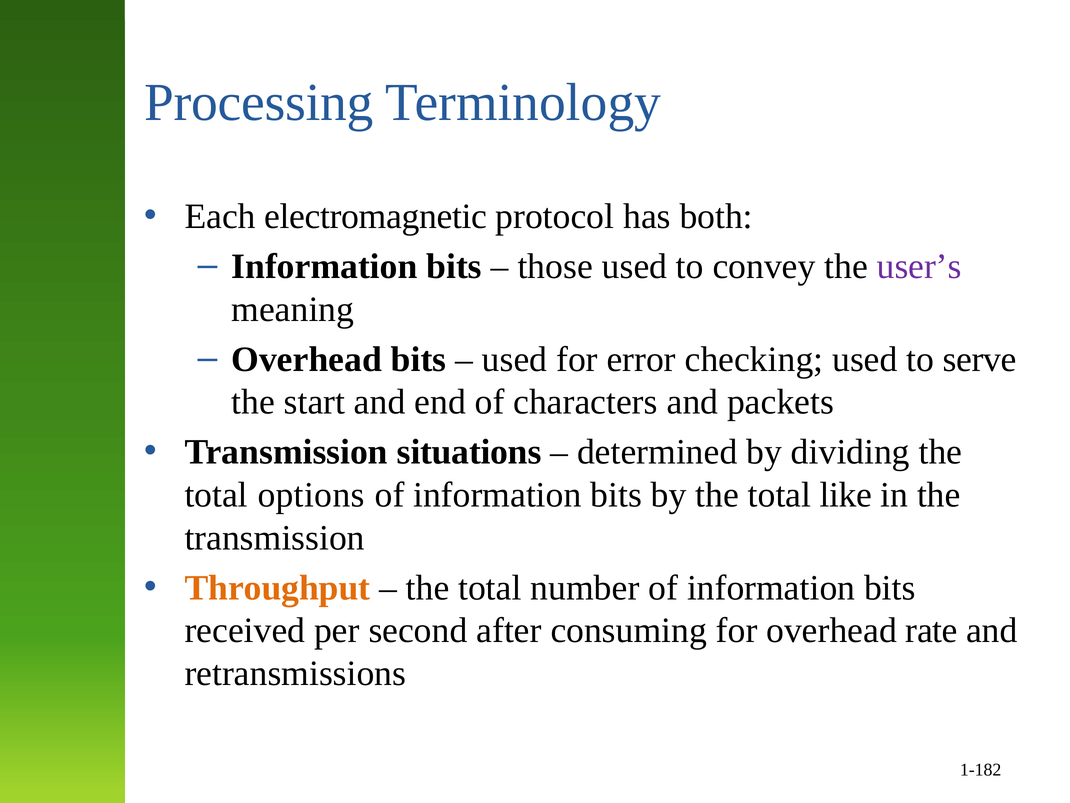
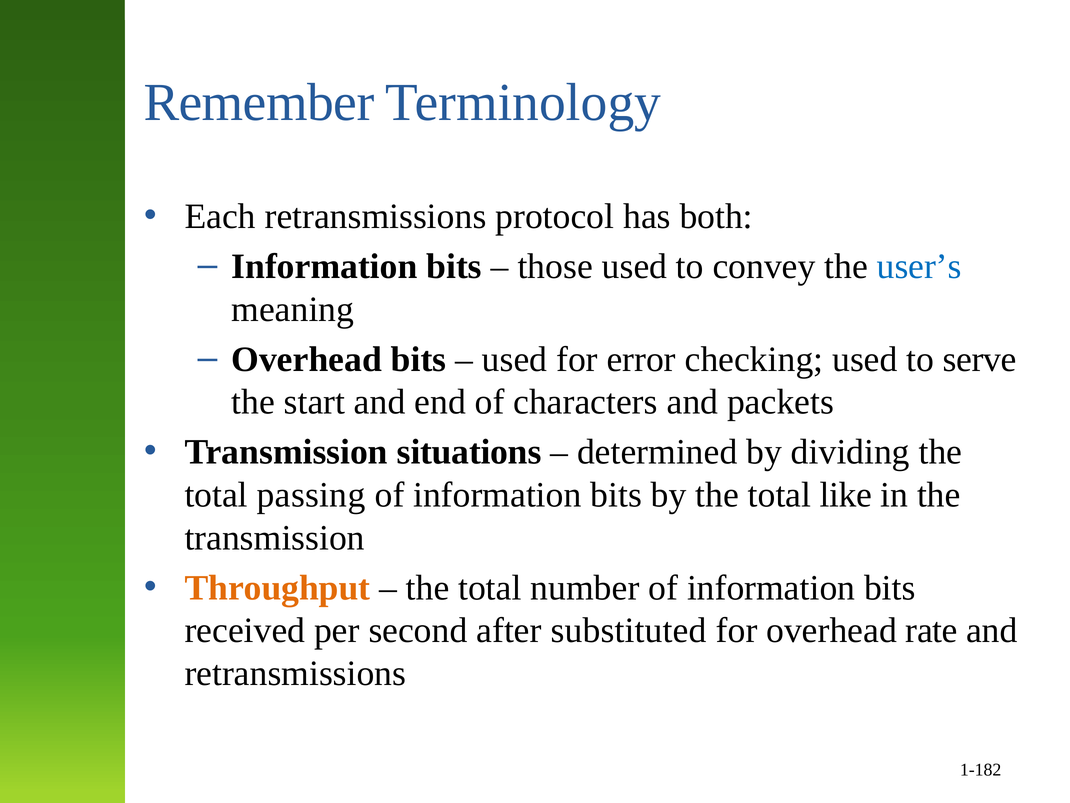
Processing: Processing -> Remember
Each electromagnetic: electromagnetic -> retransmissions
user’s colour: purple -> blue
options: options -> passing
consuming: consuming -> substituted
